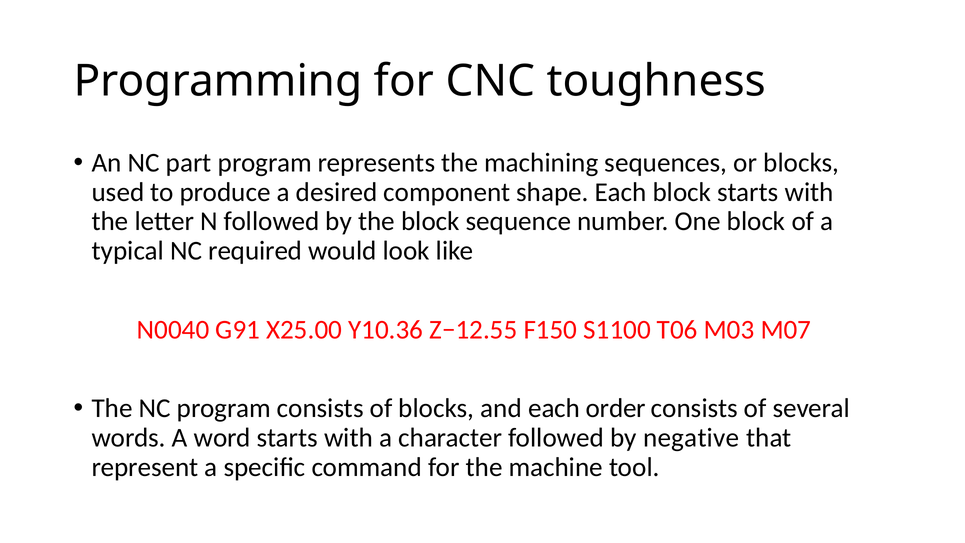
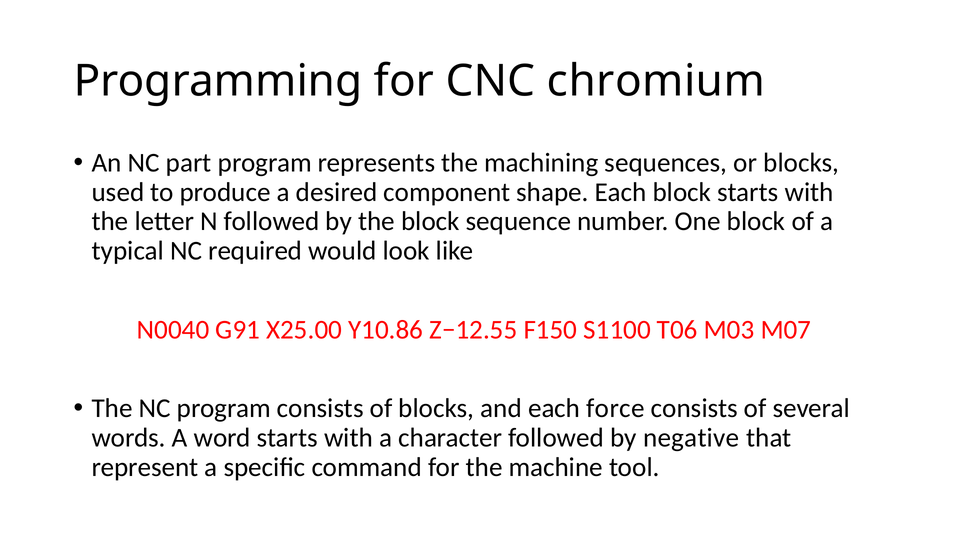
toughness: toughness -> chromium
Y10.36: Y10.36 -> Y10.86
order: order -> force
